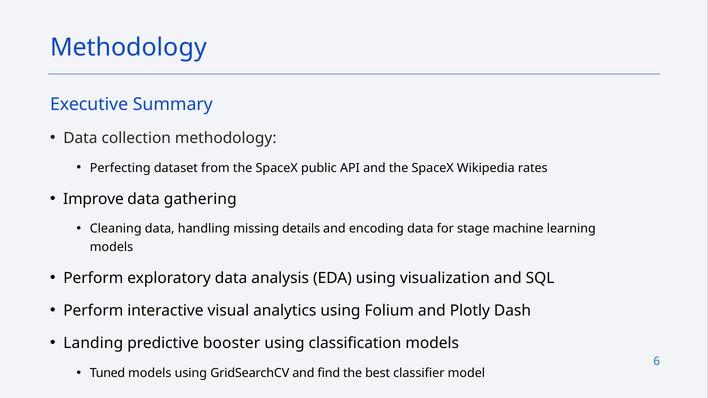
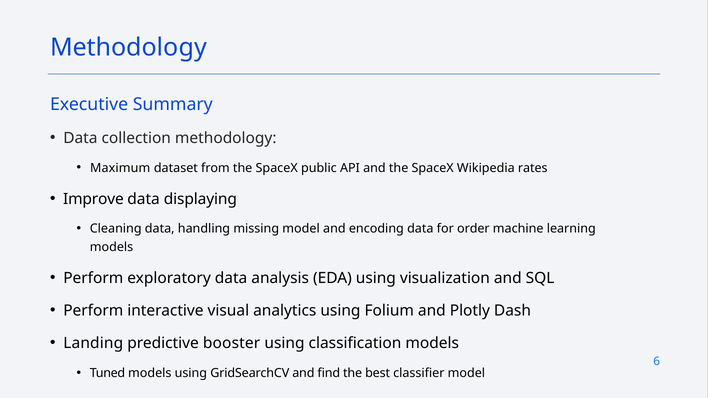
Perfecting: Perfecting -> Maximum
gathering: gathering -> displaying
missing details: details -> model
stage: stage -> order
